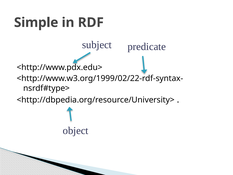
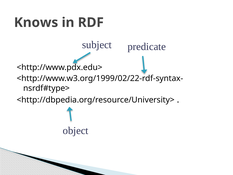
Simple: Simple -> Knows
